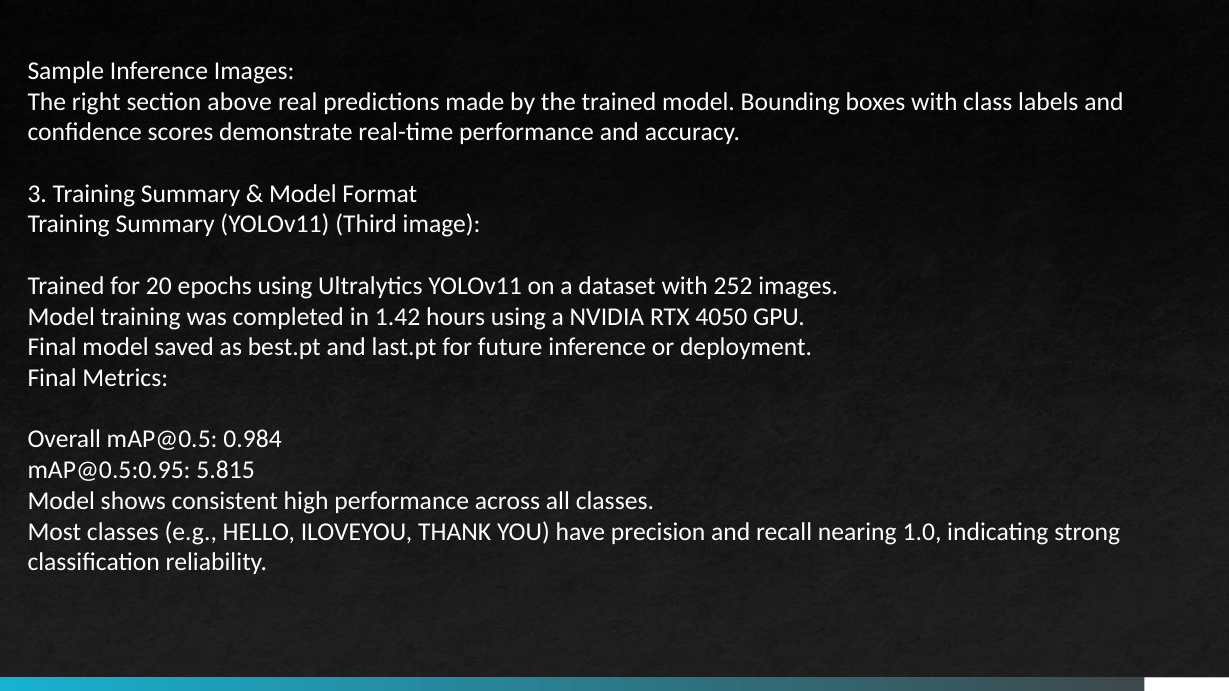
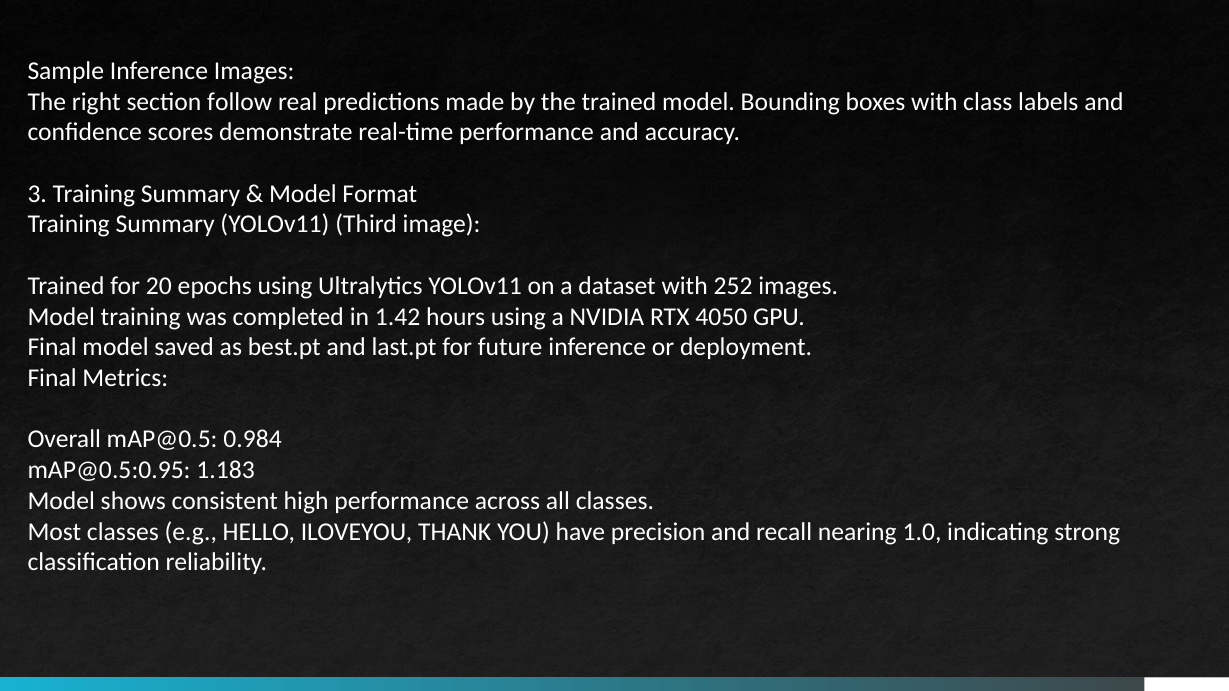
above: above -> follow
5.815: 5.815 -> 1.183
